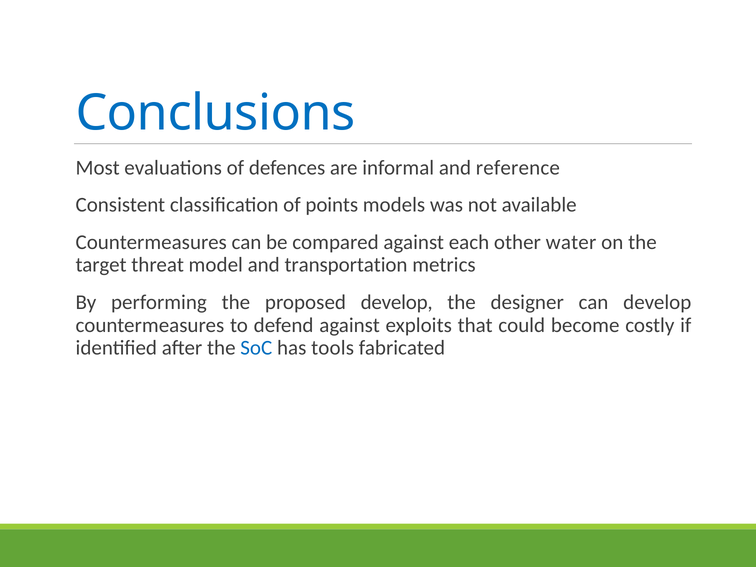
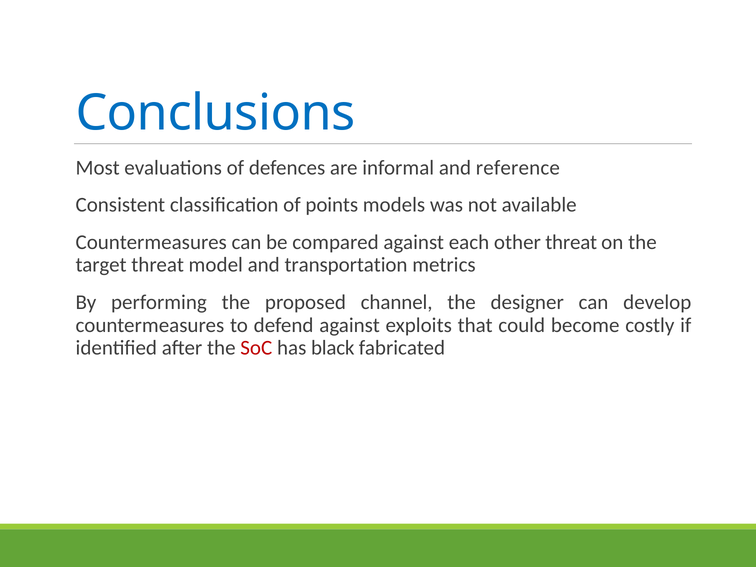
other water: water -> threat
proposed develop: develop -> channel
SoC colour: blue -> red
tools: tools -> black
